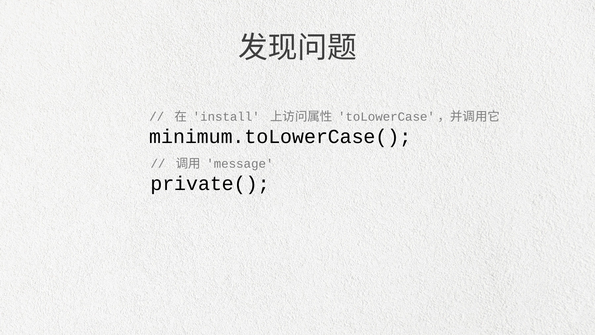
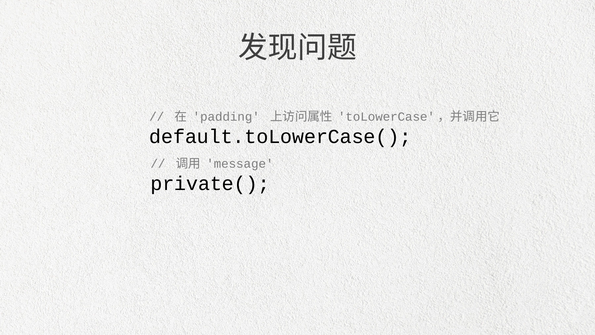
install: install -> padding
minimum.toLowerCase(: minimum.toLowerCase( -> default.toLowerCase(
